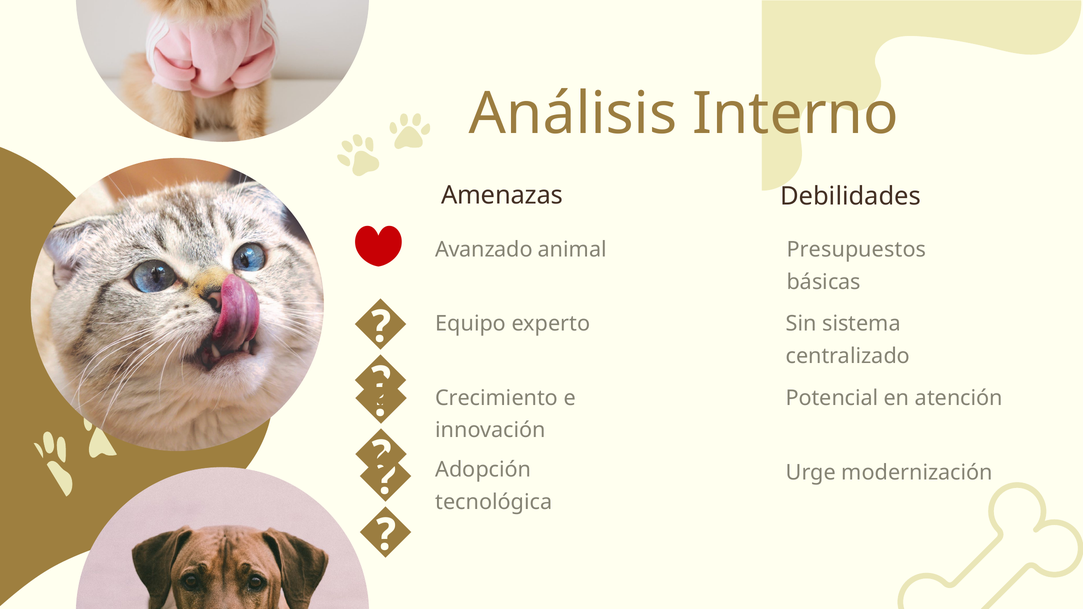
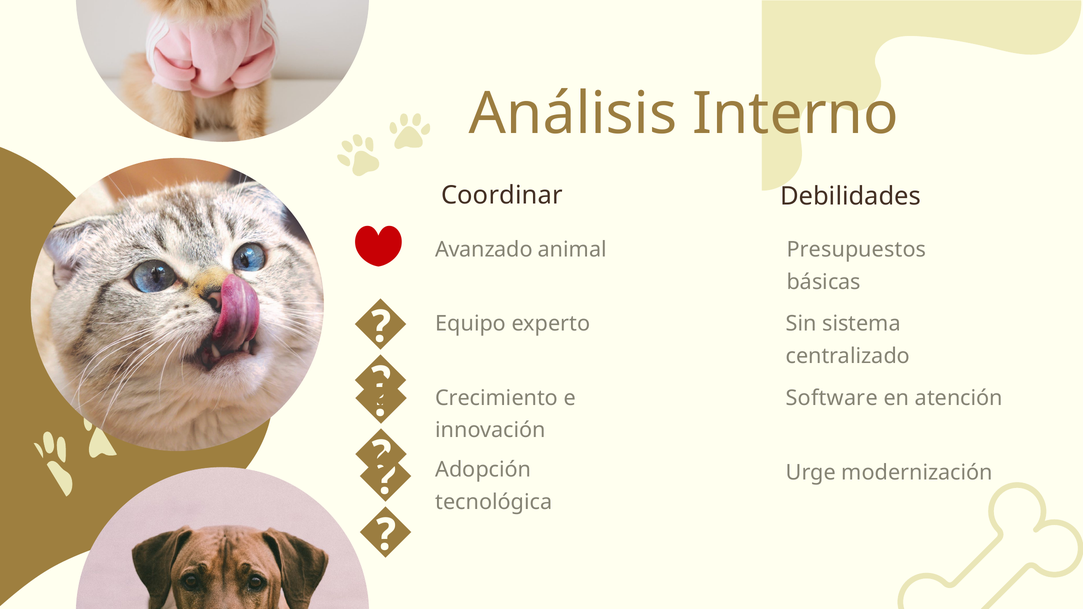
Amenazas: Amenazas -> Coordinar
Potencial: Potencial -> Software
